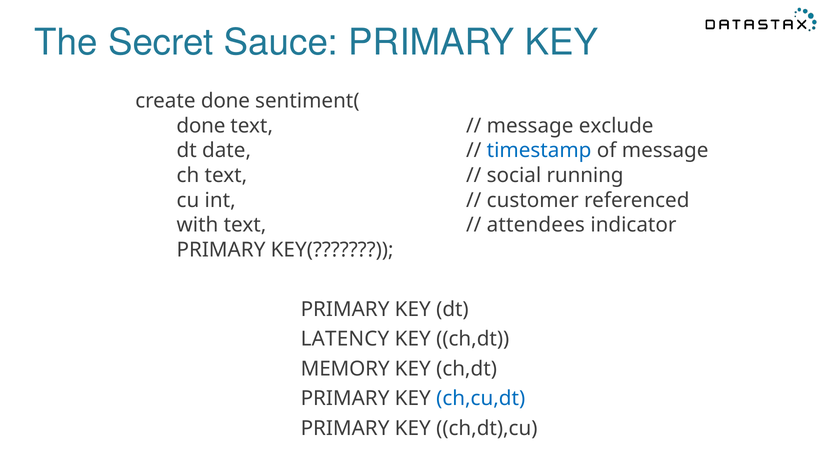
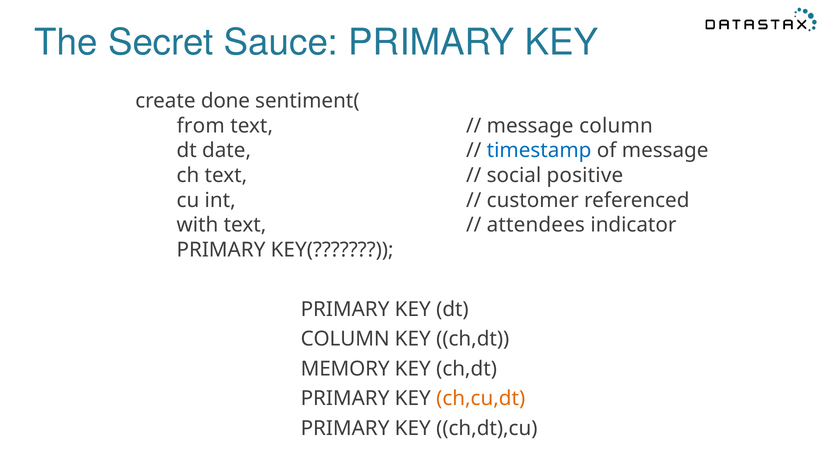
done at (201, 126): done -> from
message exclude: exclude -> column
running: running -> positive
LATENCY at (345, 339): LATENCY -> COLUMN
ch,cu,dt colour: blue -> orange
